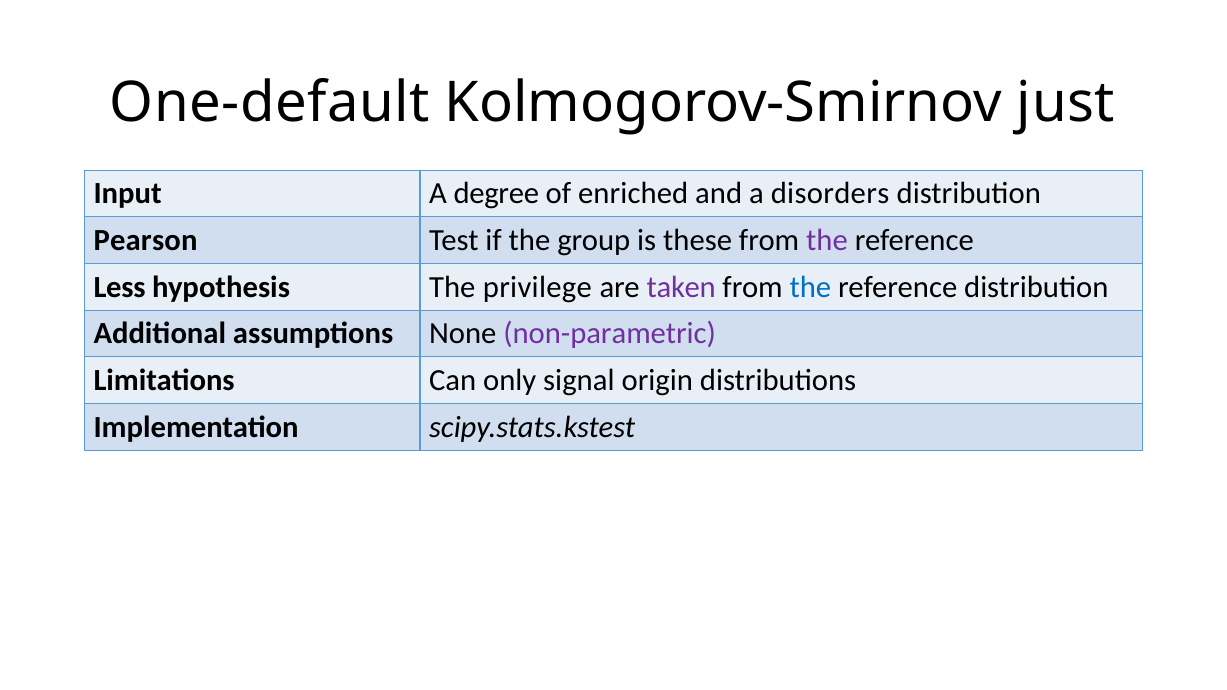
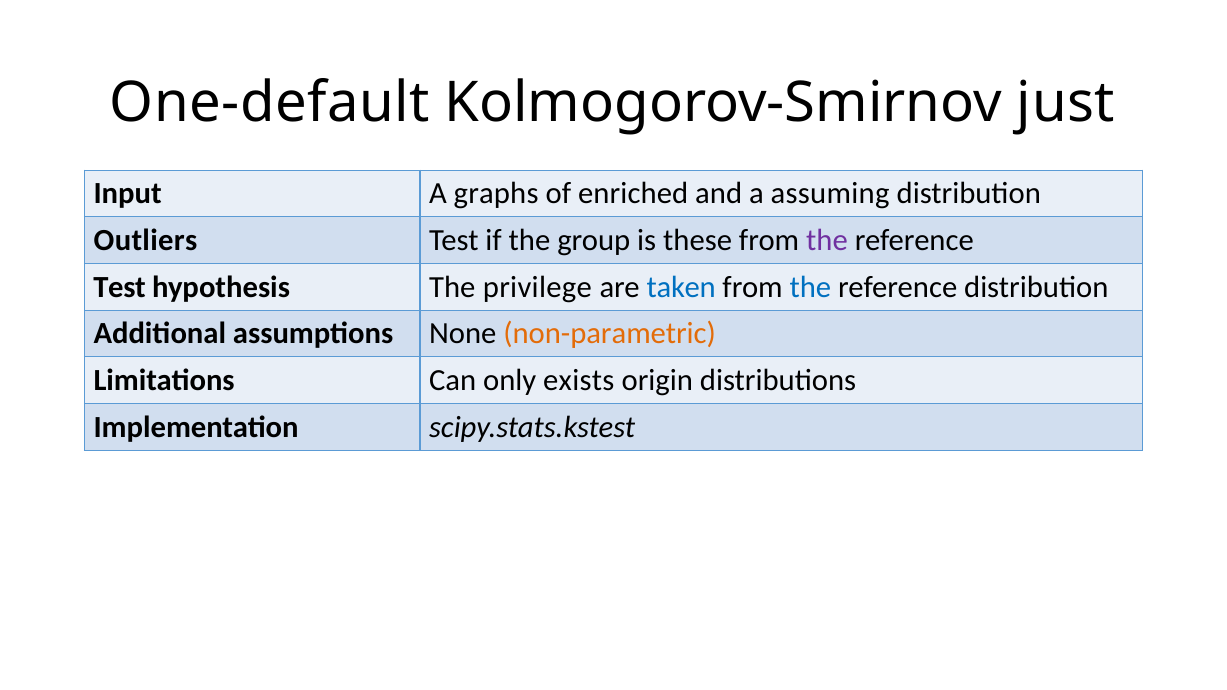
degree: degree -> graphs
disorders: disorders -> assuming
Pearson: Pearson -> Outliers
Less at (120, 287): Less -> Test
taken colour: purple -> blue
non-parametric colour: purple -> orange
signal: signal -> exists
